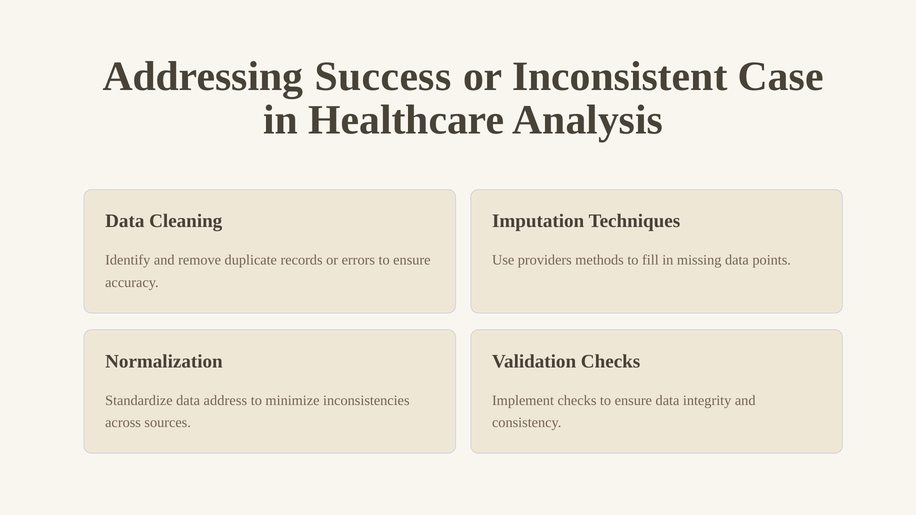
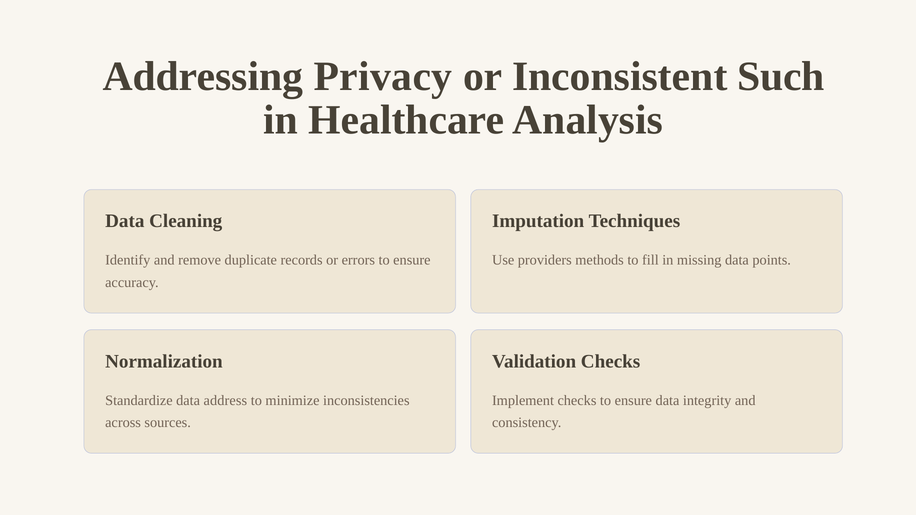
Success: Success -> Privacy
Case: Case -> Such
